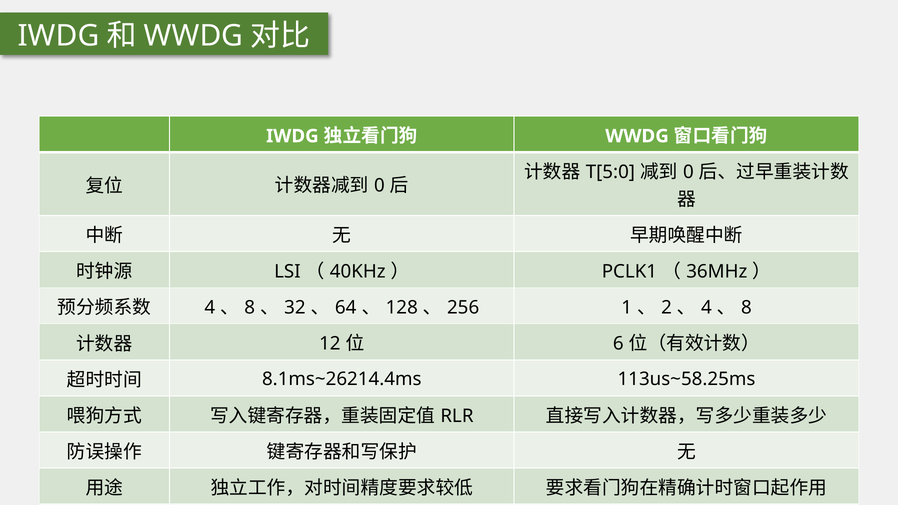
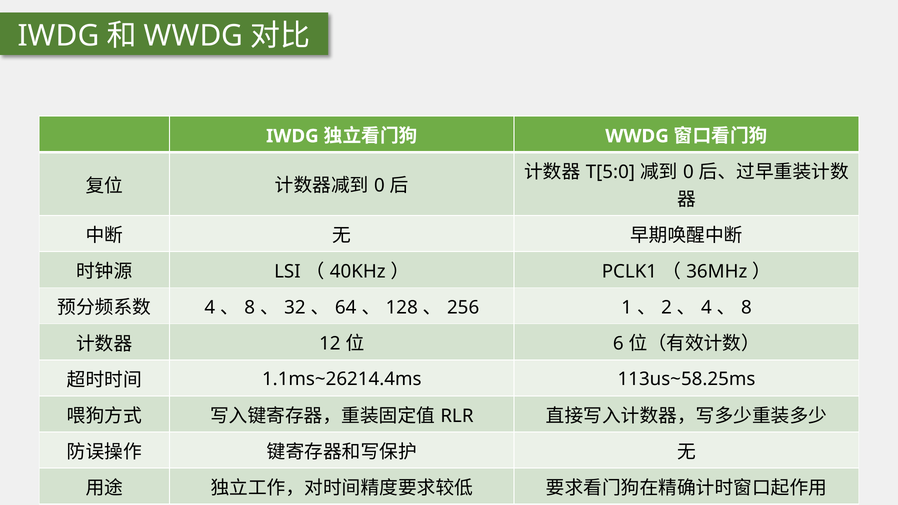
8.1ms~26214.4ms: 8.1ms~26214.4ms -> 1.1ms~26214.4ms
